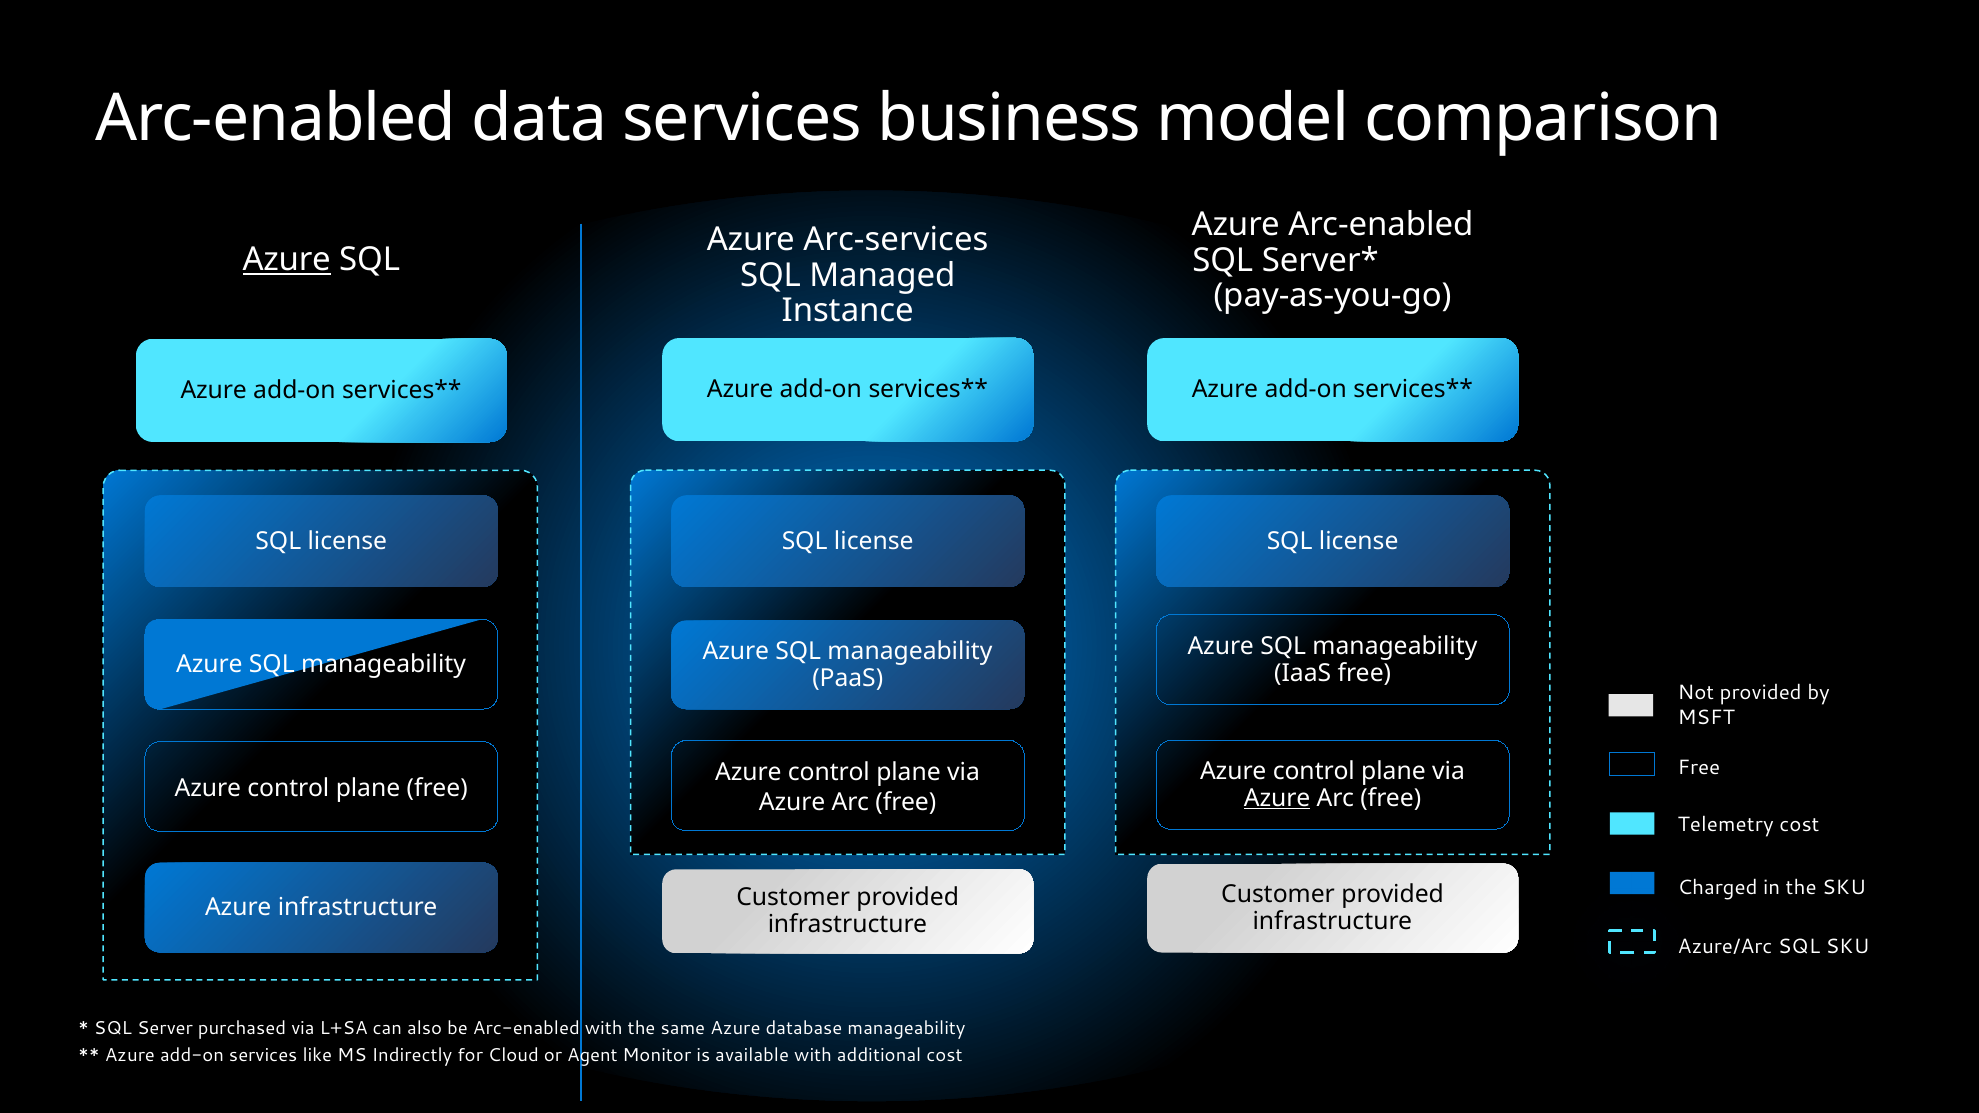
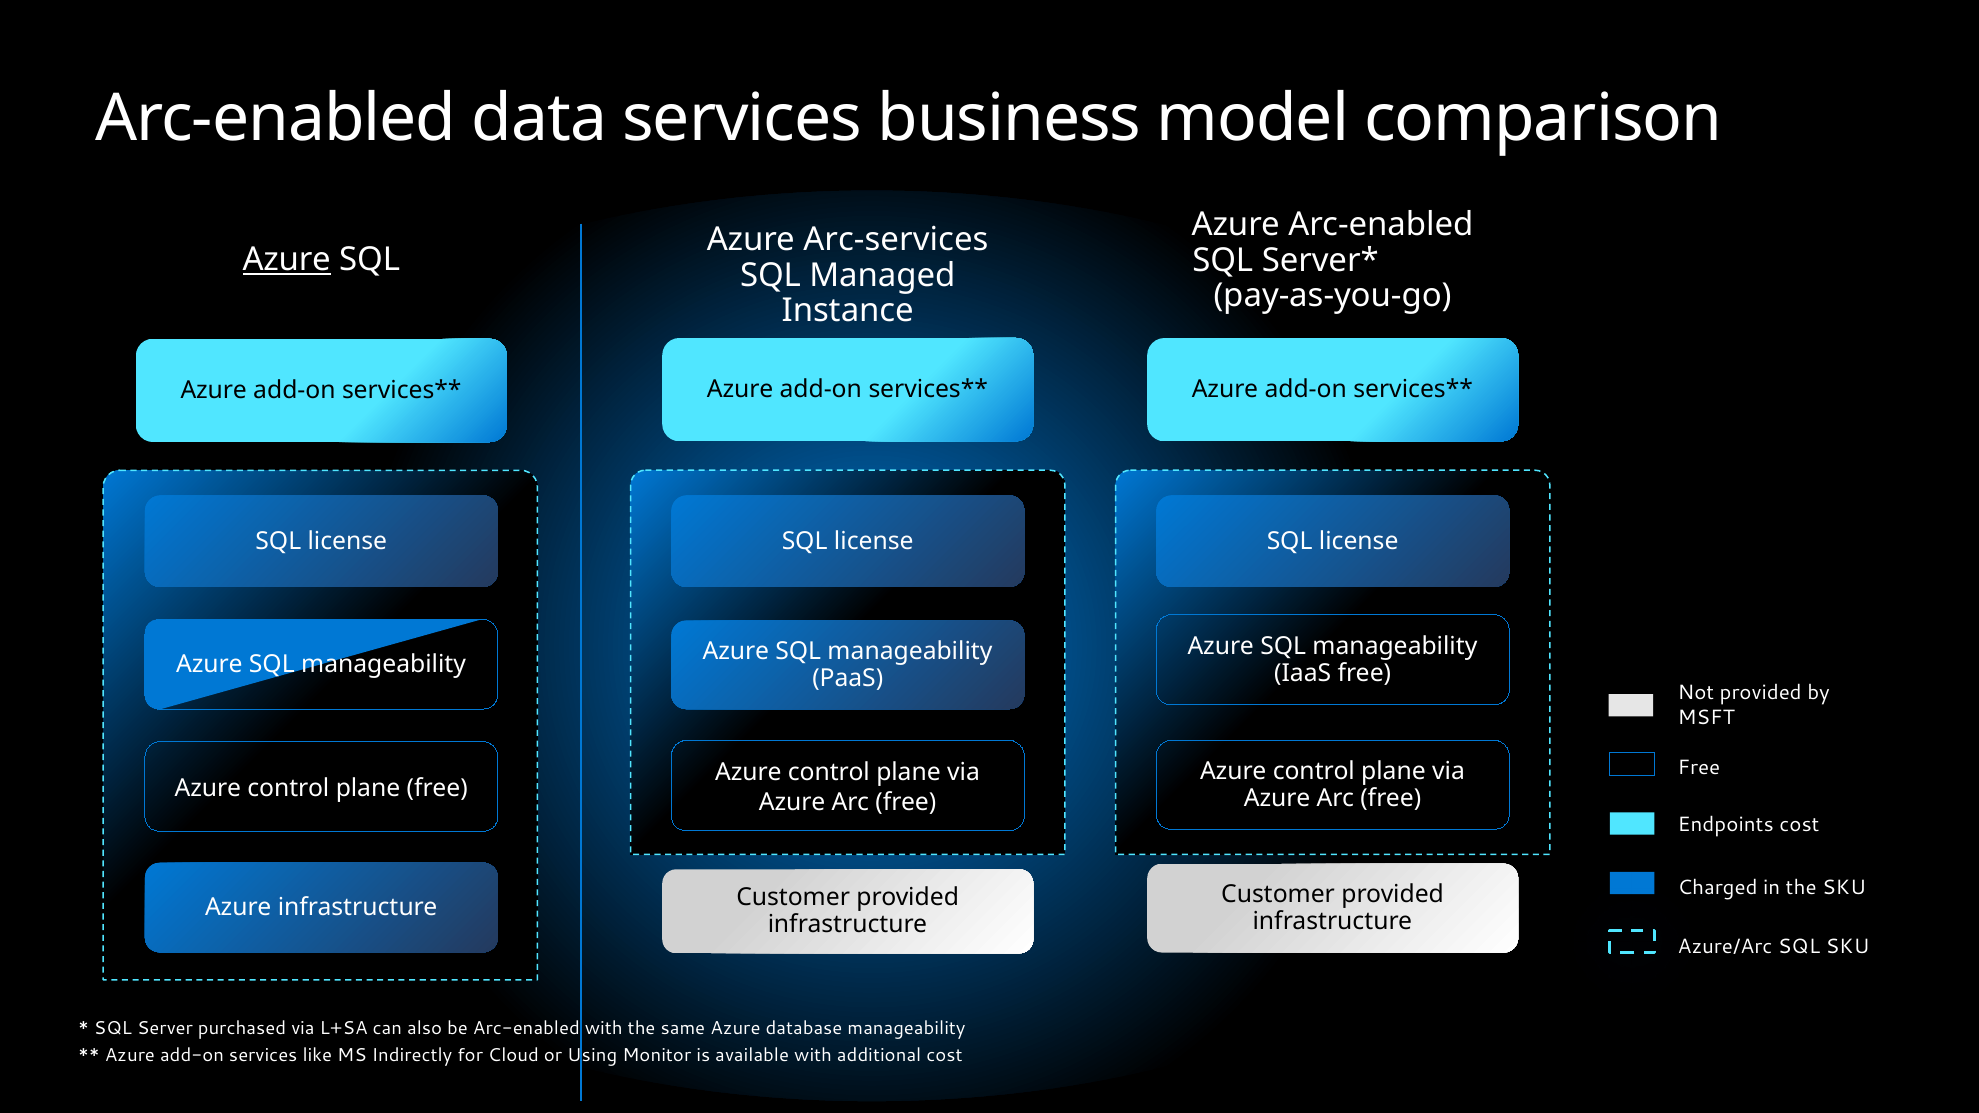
Azure at (1277, 798) underline: present -> none
Telemetry: Telemetry -> Endpoints
Agent: Agent -> Using
